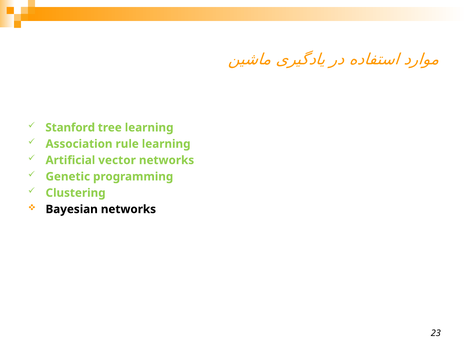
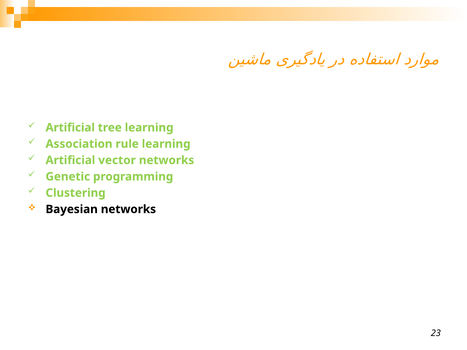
Stanford at (70, 128): Stanford -> Artificial
